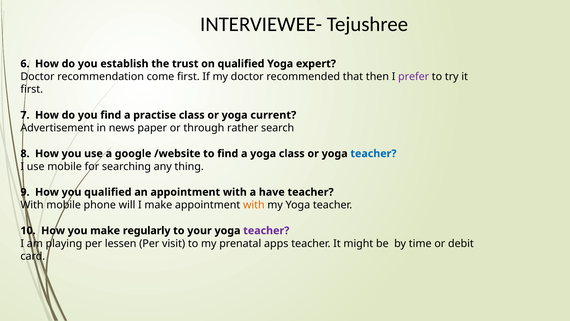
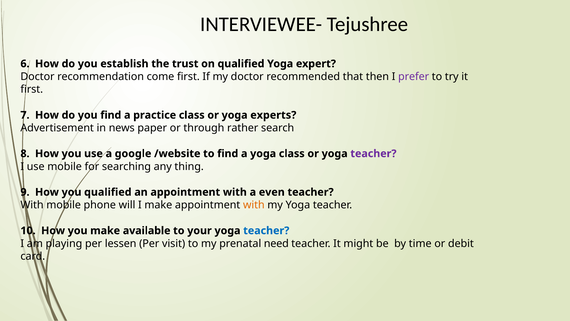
practise: practise -> practice
current: current -> experts
teacher at (373, 153) colour: blue -> purple
have: have -> even
regularly: regularly -> available
teacher at (266, 230) colour: purple -> blue
apps: apps -> need
